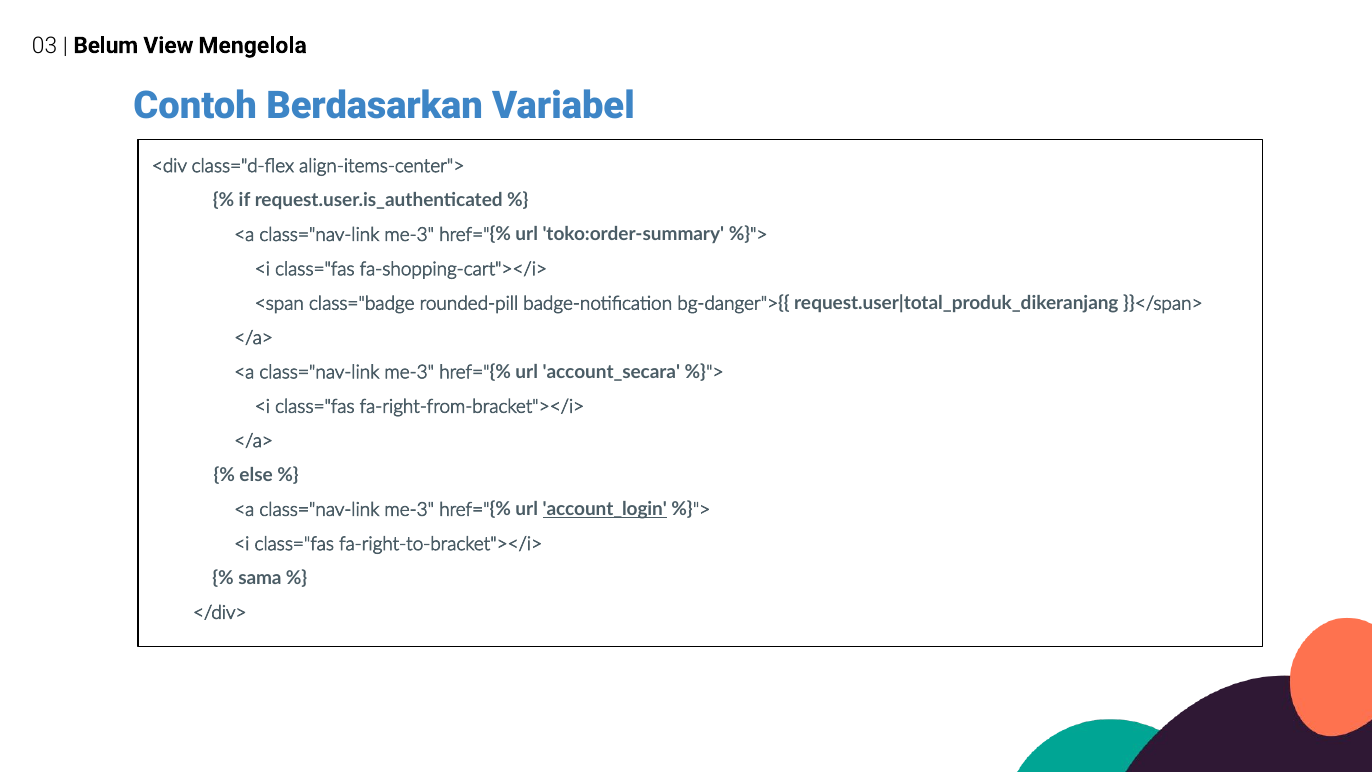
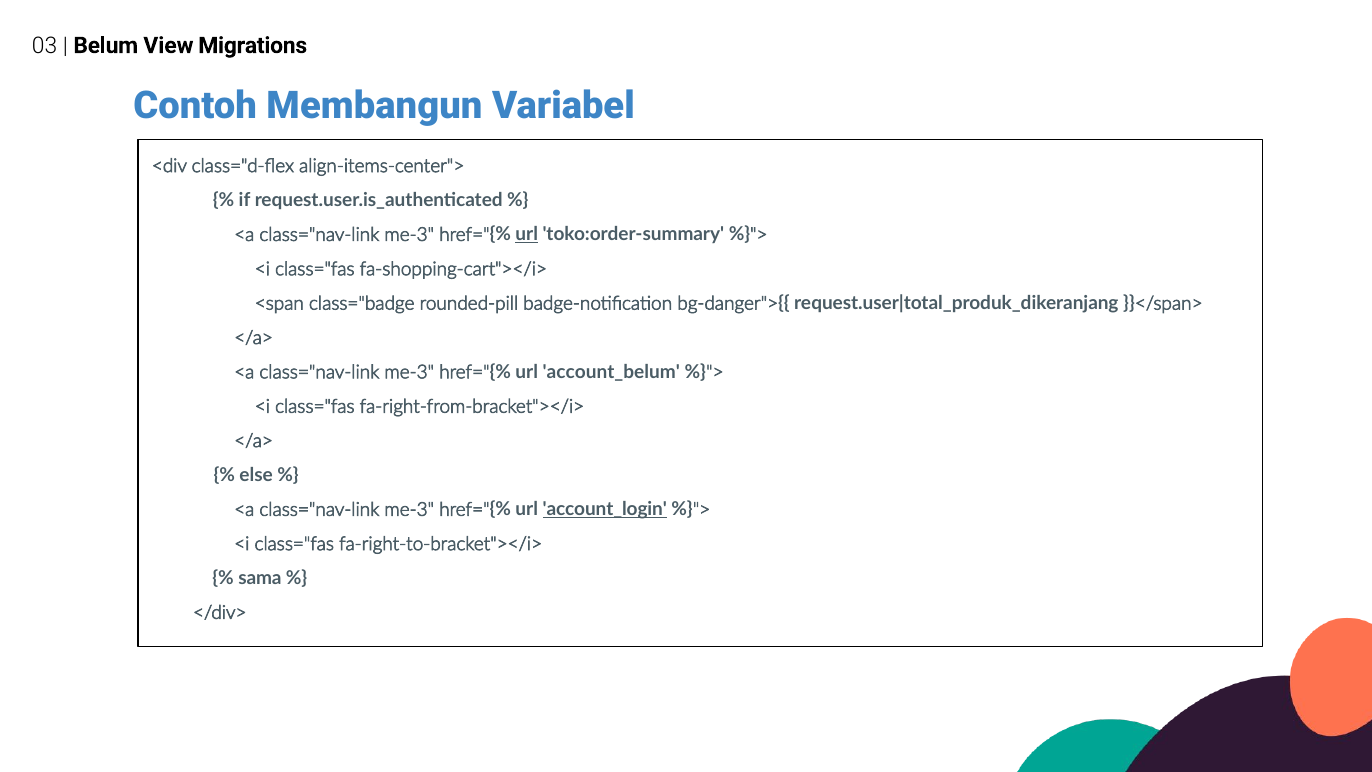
Mengelola: Mengelola -> Migrations
Berdasarkan: Berdasarkan -> Membangun
url at (527, 235) underline: none -> present
account_secara: account_secara -> account_belum
